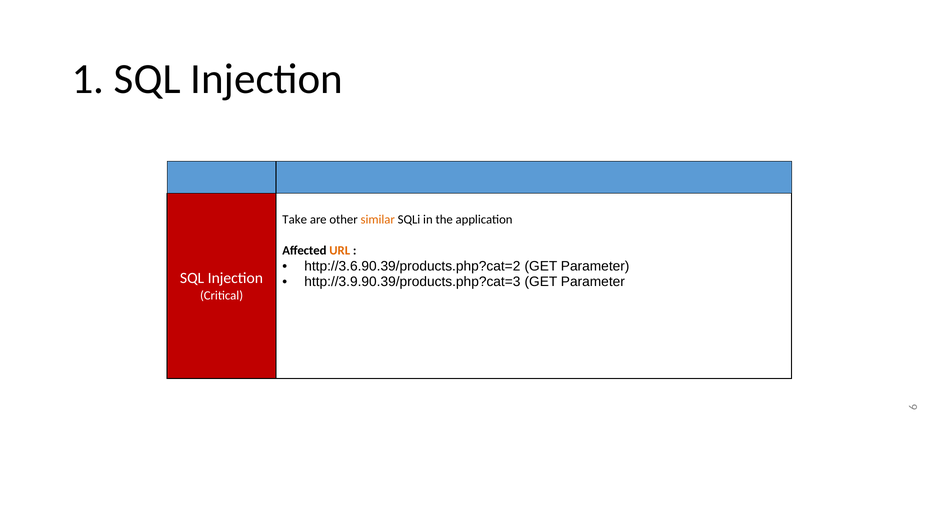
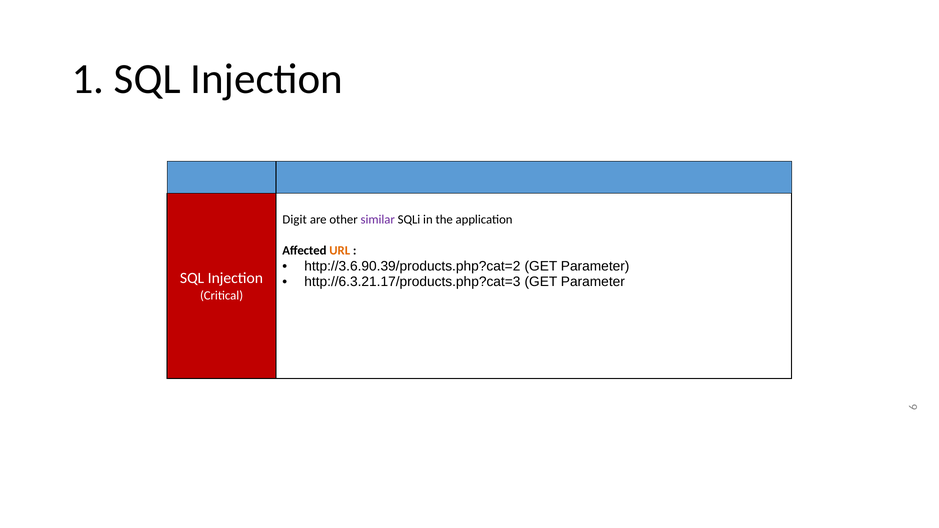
Take: Take -> Digit
similar colour: orange -> purple
http://3.9.90.39/products.php?cat=3: http://3.9.90.39/products.php?cat=3 -> http://6.3.21.17/products.php?cat=3
